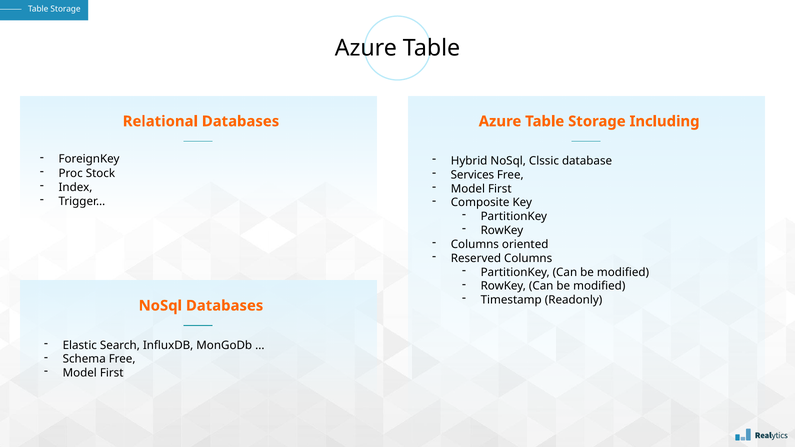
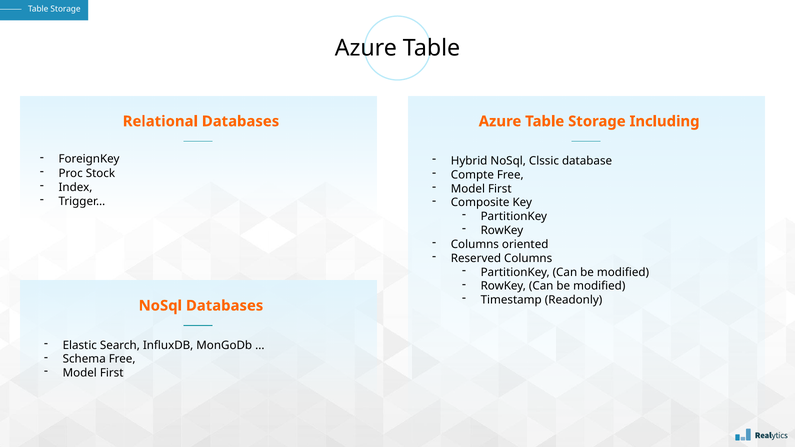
Services: Services -> Compte
